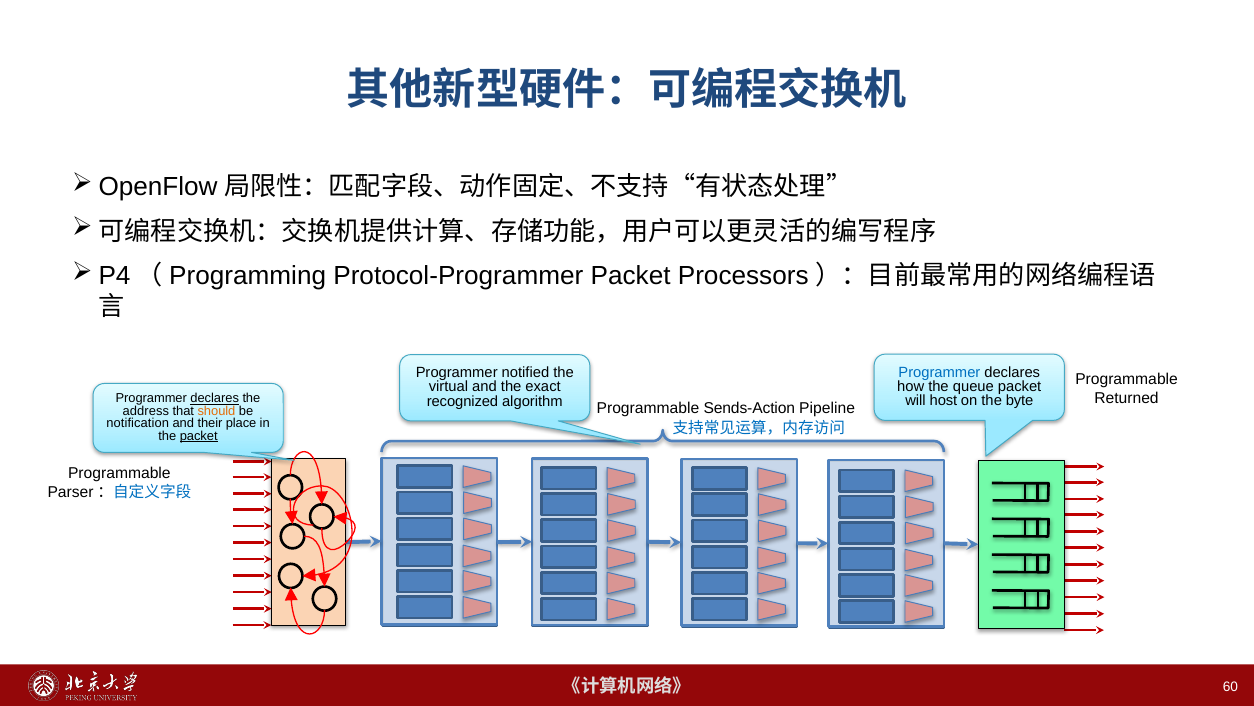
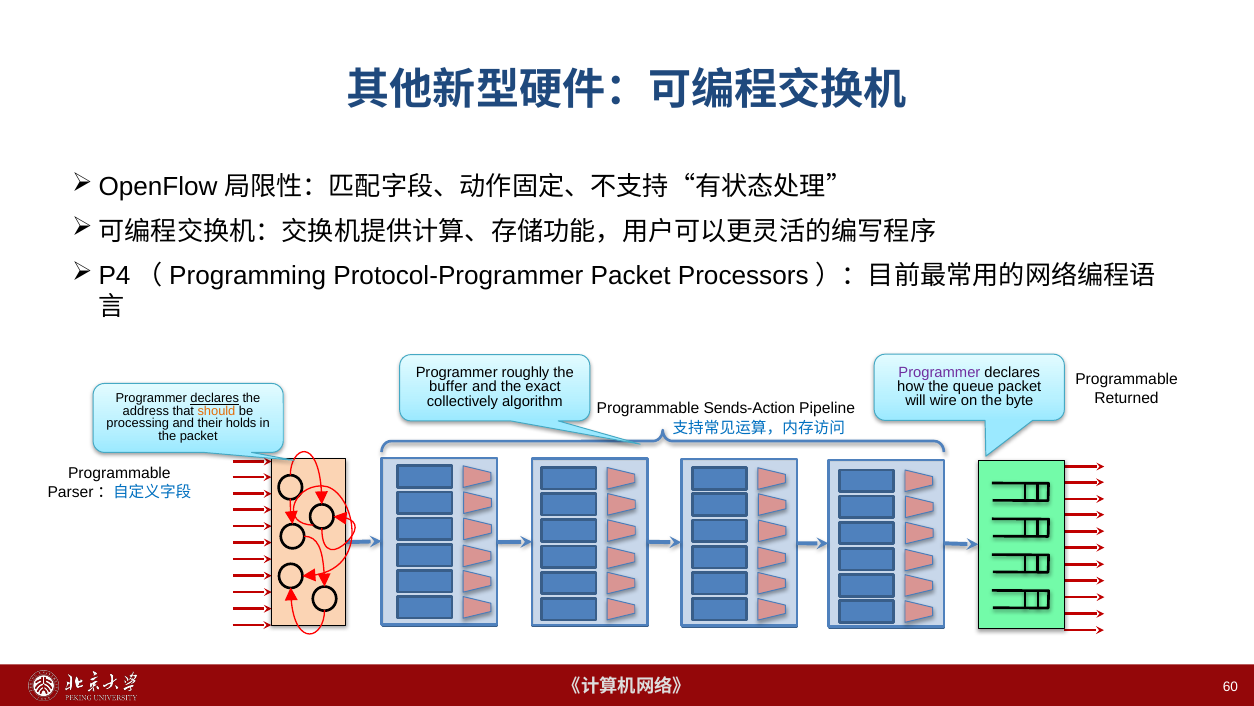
Programmer at (939, 372) colour: blue -> purple
notified: notified -> roughly
virtual: virtual -> buffer
host: host -> wire
recognized: recognized -> collectively
notification: notification -> processing
place: place -> holds
packet at (199, 436) underline: present -> none
